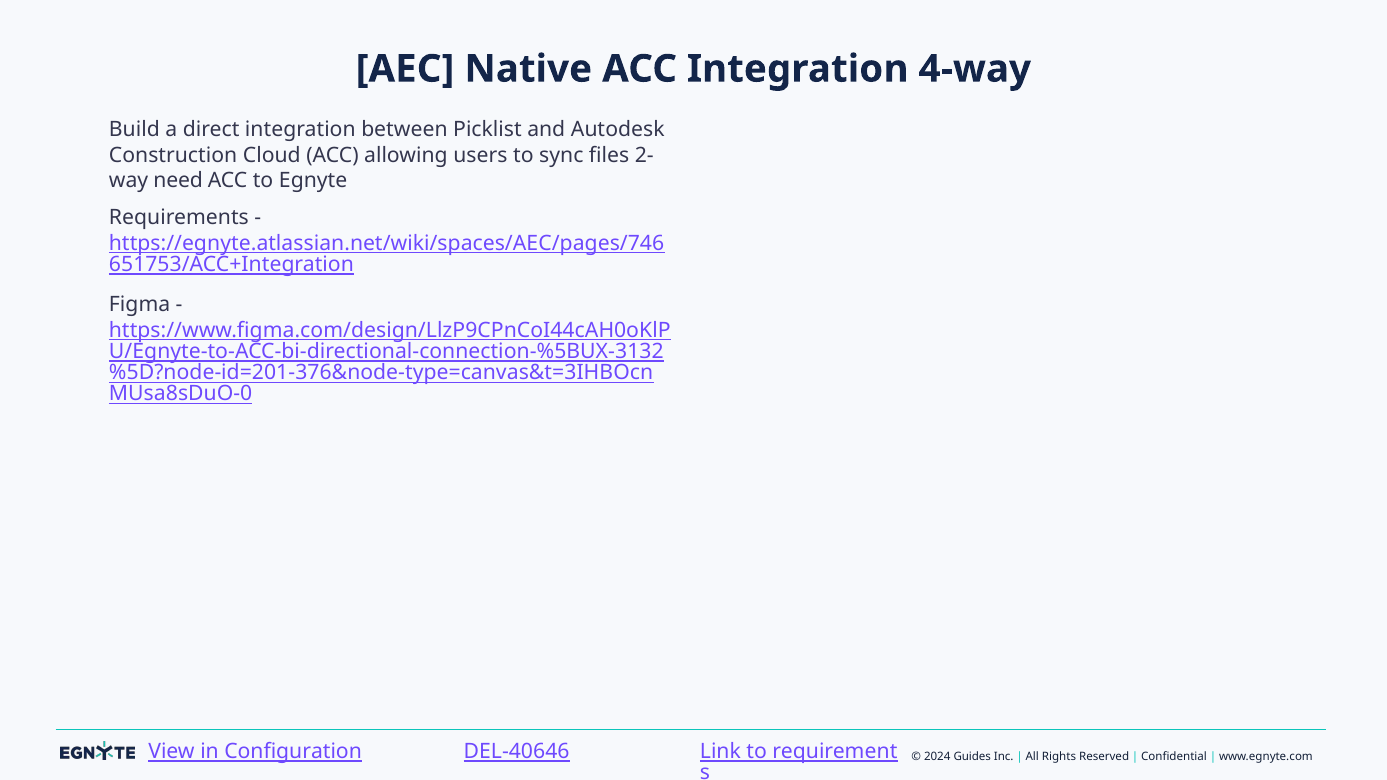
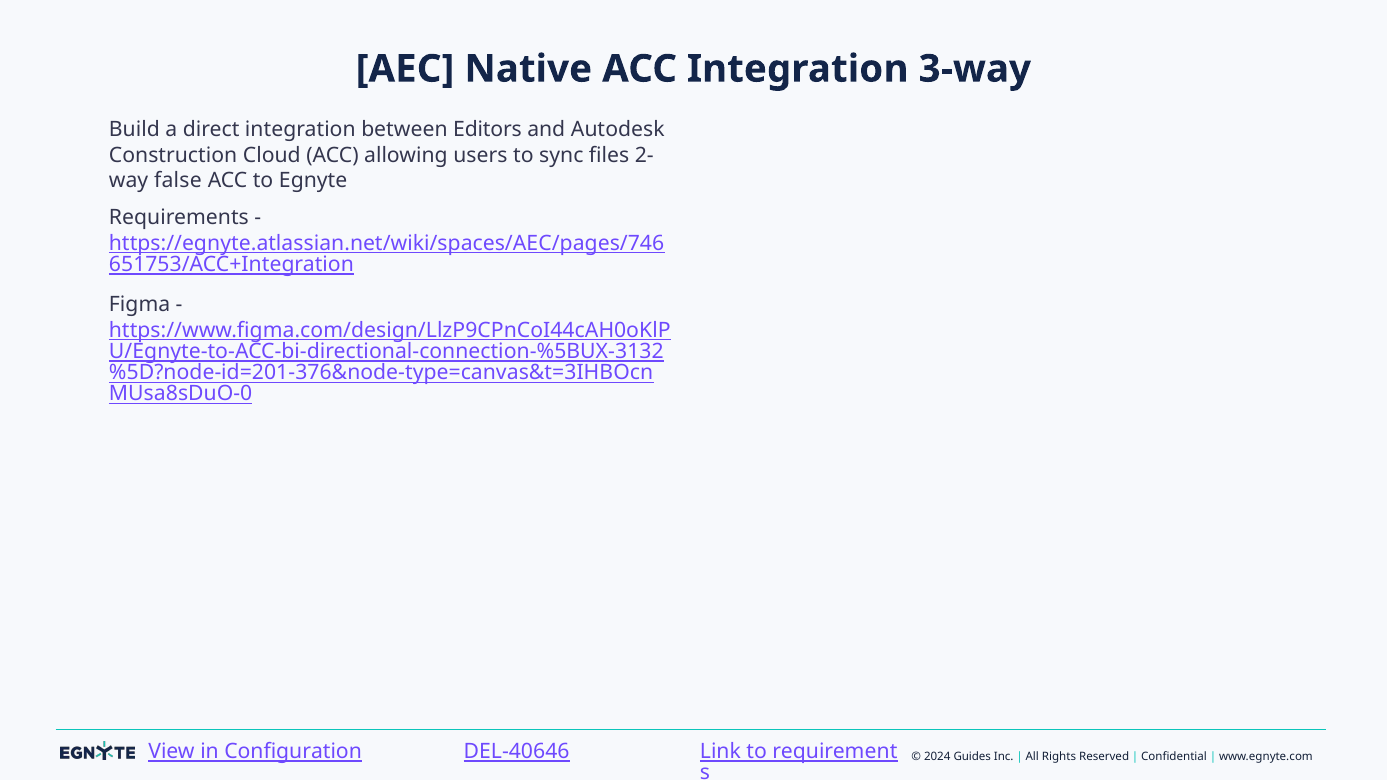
4-way: 4-way -> 3-way
Picklist: Picklist -> Editors
need: need -> false
